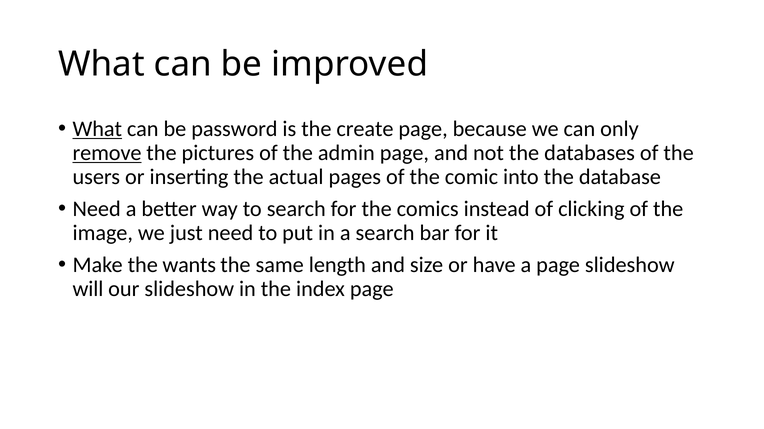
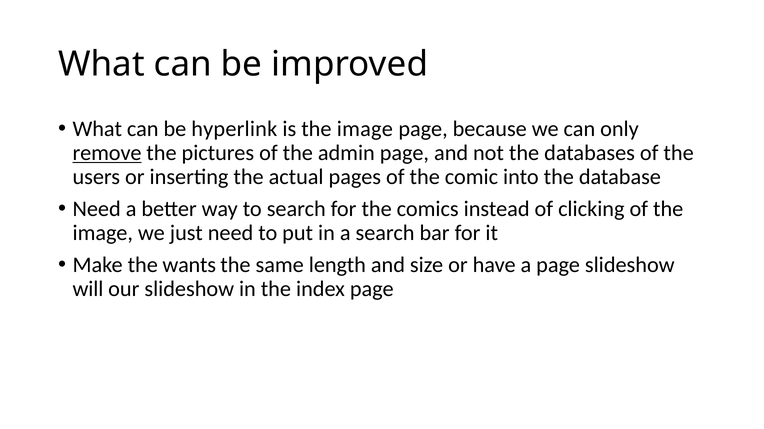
What at (97, 129) underline: present -> none
password: password -> hyperlink
is the create: create -> image
